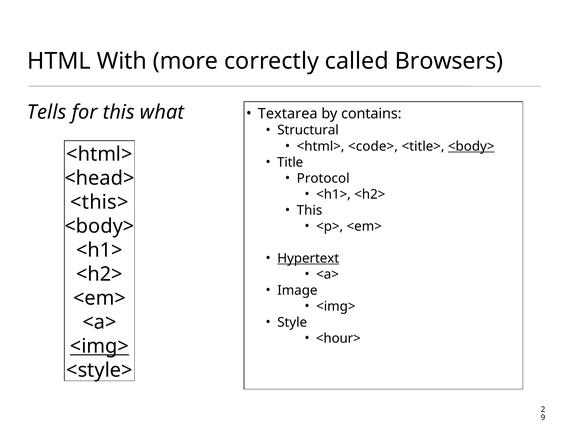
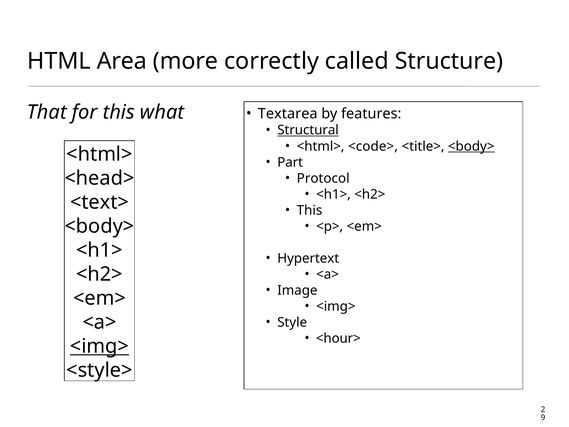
With: With -> Area
Browsers: Browsers -> Structure
Tells: Tells -> That
contains: contains -> features
Structural underline: none -> present
Title: Title -> Part
<this>: <this> -> <text>
Hypertext underline: present -> none
